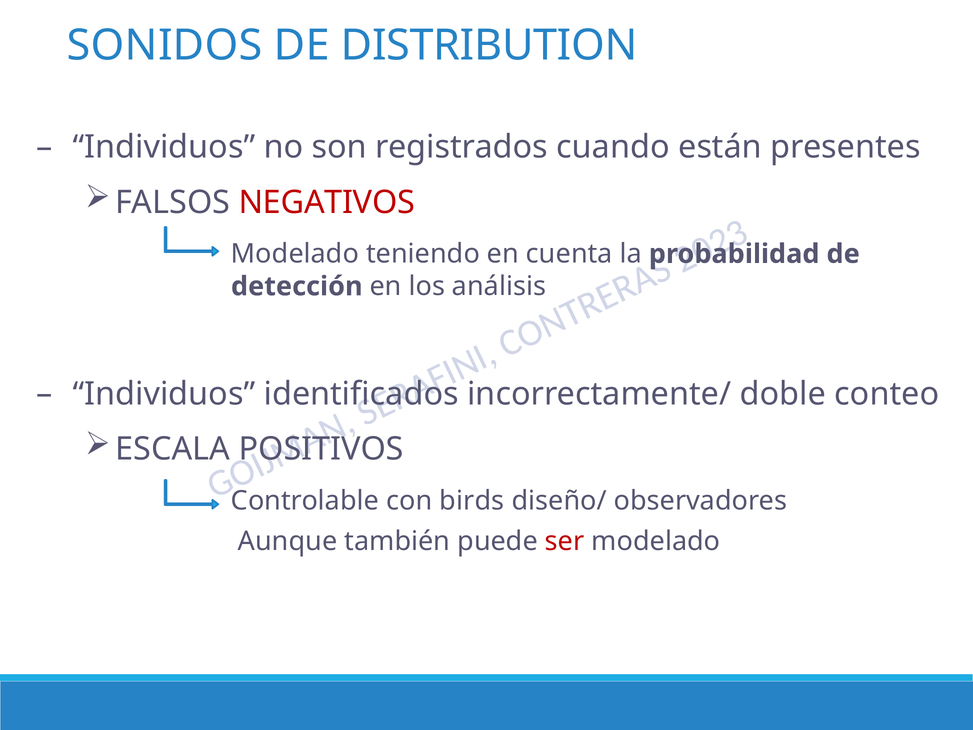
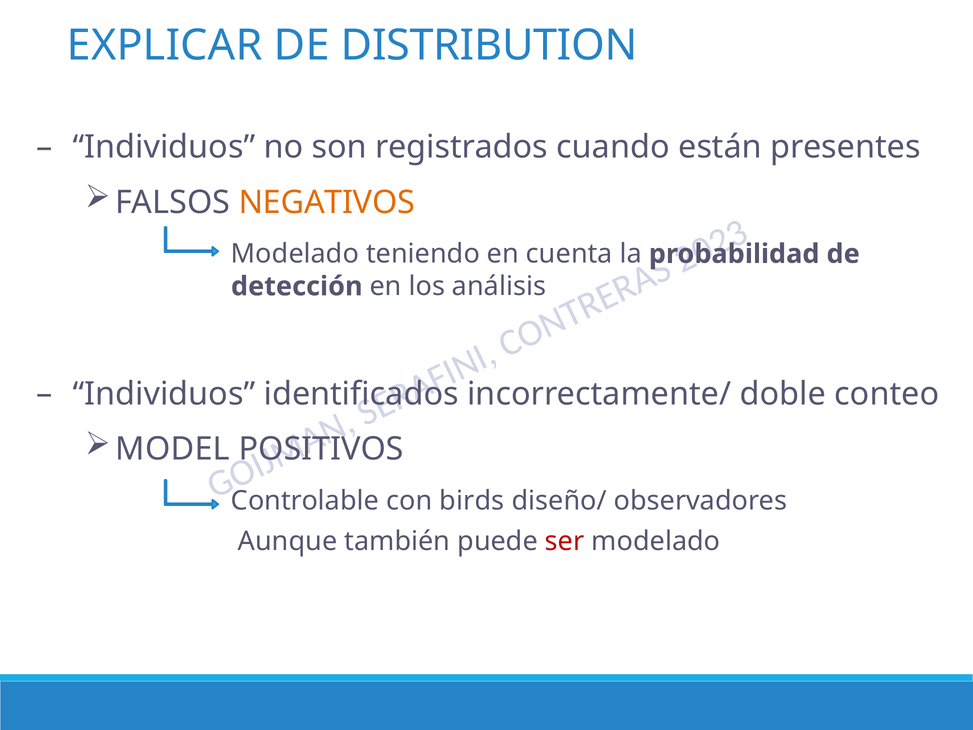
SONIDOS: SONIDOS -> EXPLICAR
NEGATIVOS colour: red -> orange
ESCALA: ESCALA -> MODEL
